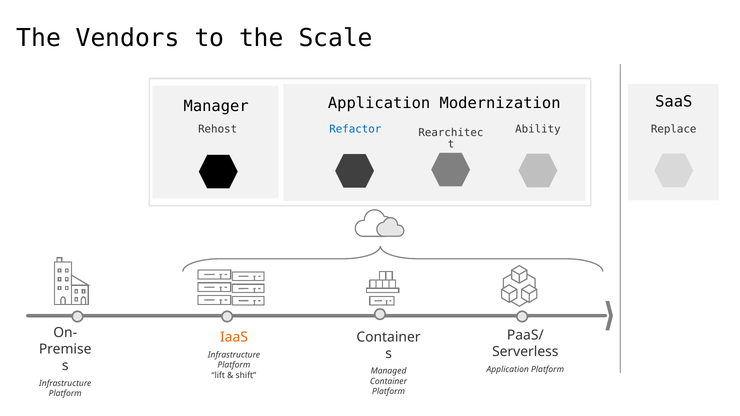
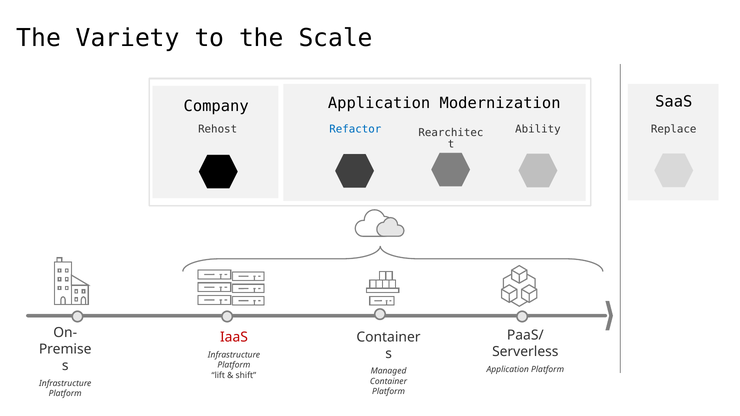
Vendors: Vendors -> Variety
Manager: Manager -> Company
IaaS colour: orange -> red
